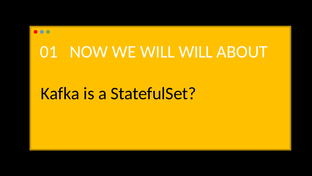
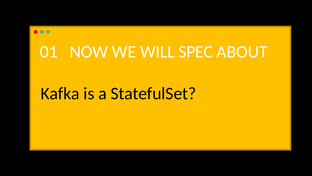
WILL WILL: WILL -> SPEC
